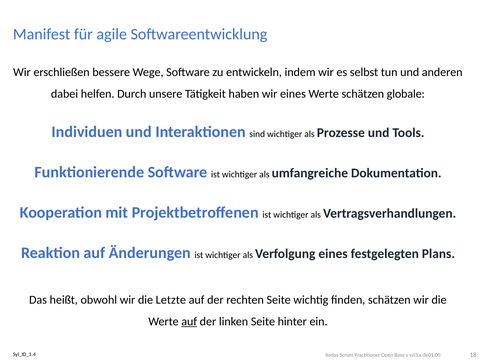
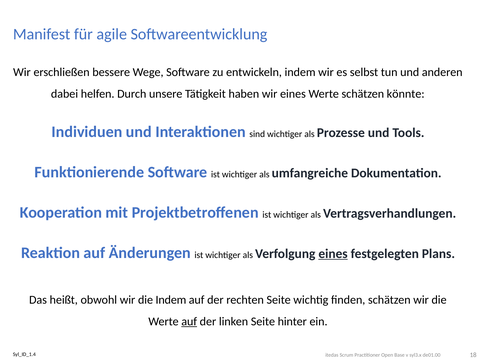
globale: globale -> könnte
eines at (333, 253) underline: none -> present
die Letzte: Letzte -> Indem
